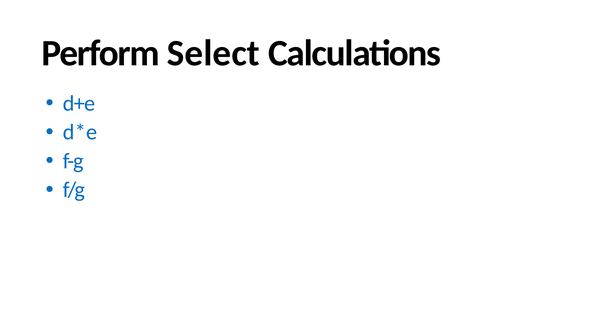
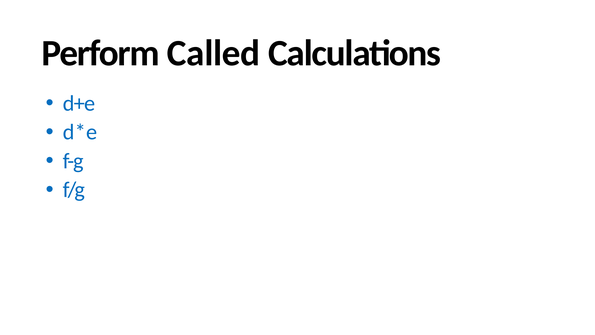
Select: Select -> Called
